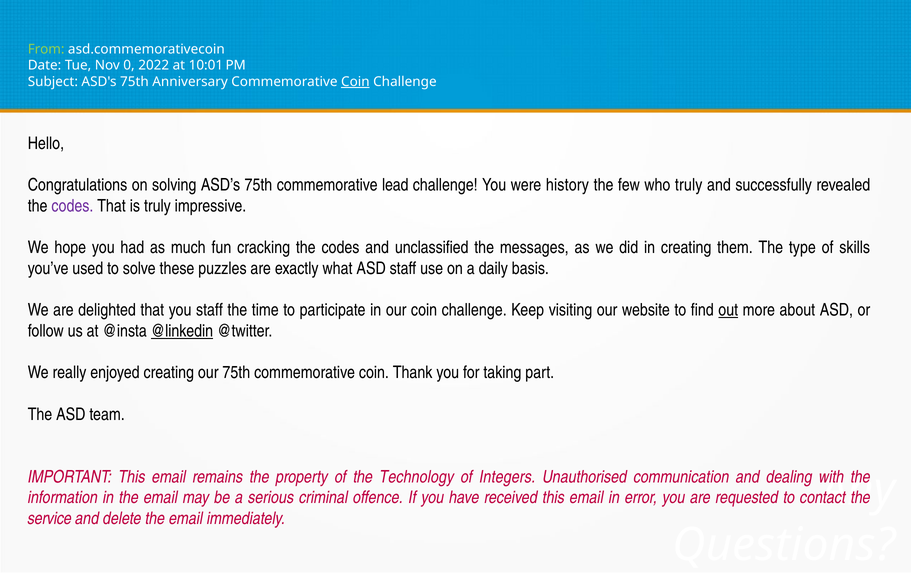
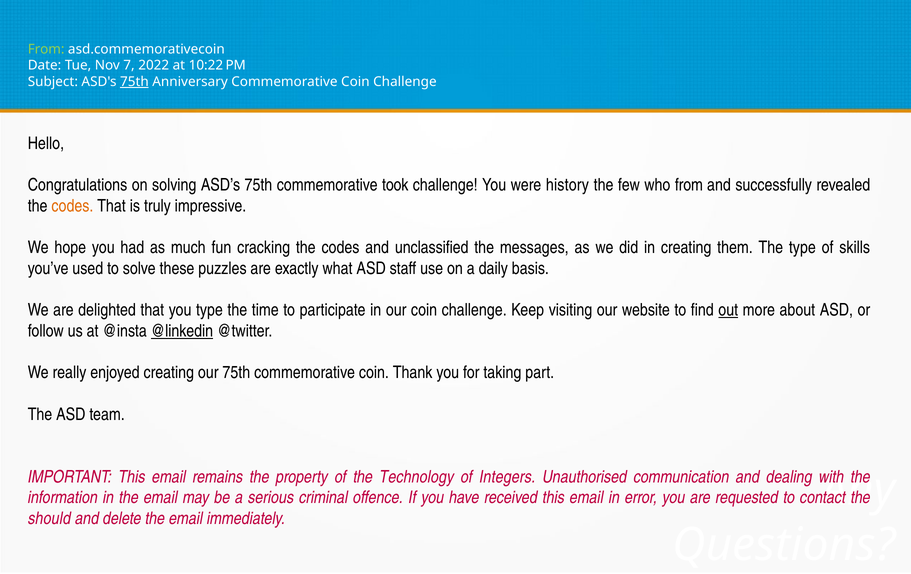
0: 0 -> 7
10:01: 10:01 -> 10:22
75th at (134, 82) underline: none -> present
Coin at (355, 82) underline: present -> none
lead: lead -> took
who truly: truly -> from
codes at (72, 206) colour: purple -> orange
you staff: staff -> type
service: service -> should
